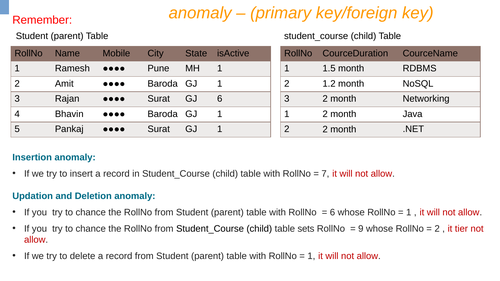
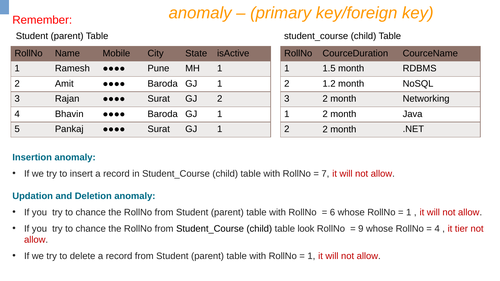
GJ 6: 6 -> 2
sets: sets -> look
2 at (437, 229): 2 -> 4
